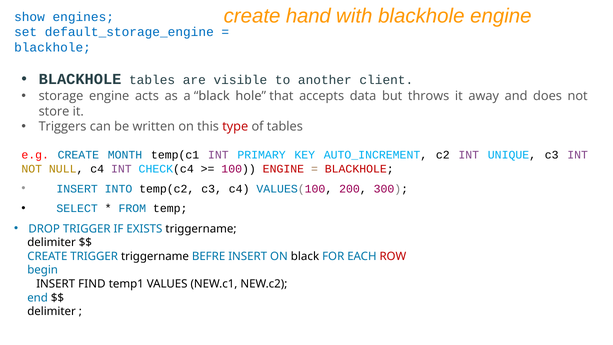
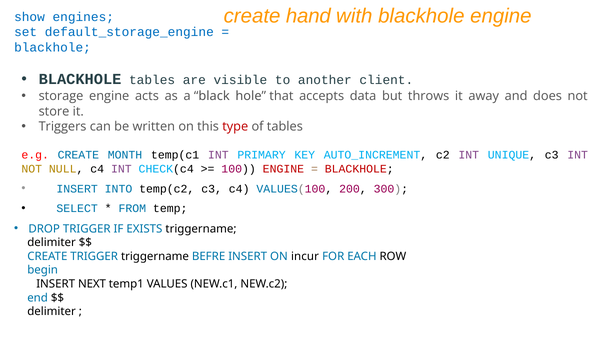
ON black: black -> incur
ROW colour: red -> black
FIND: FIND -> NEXT
